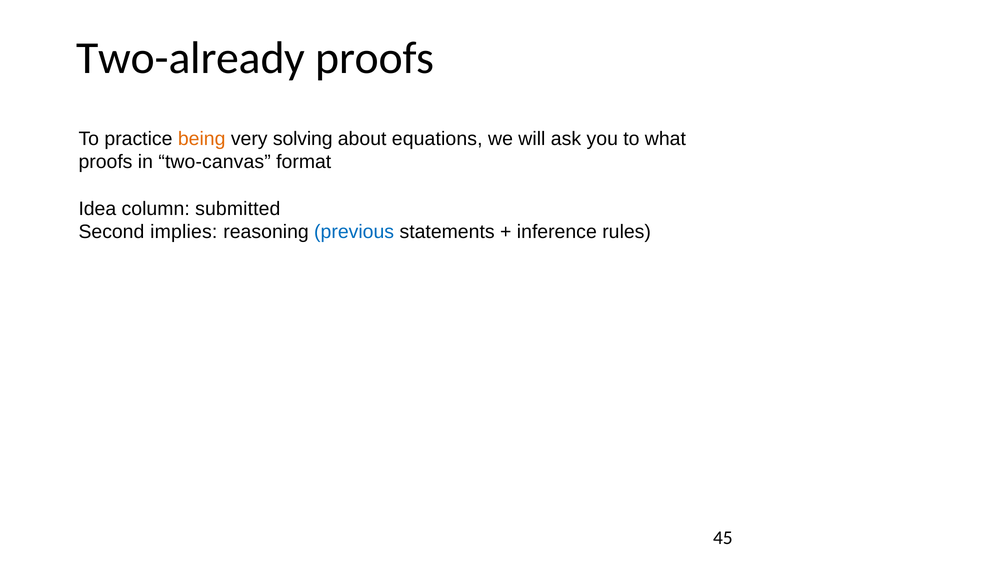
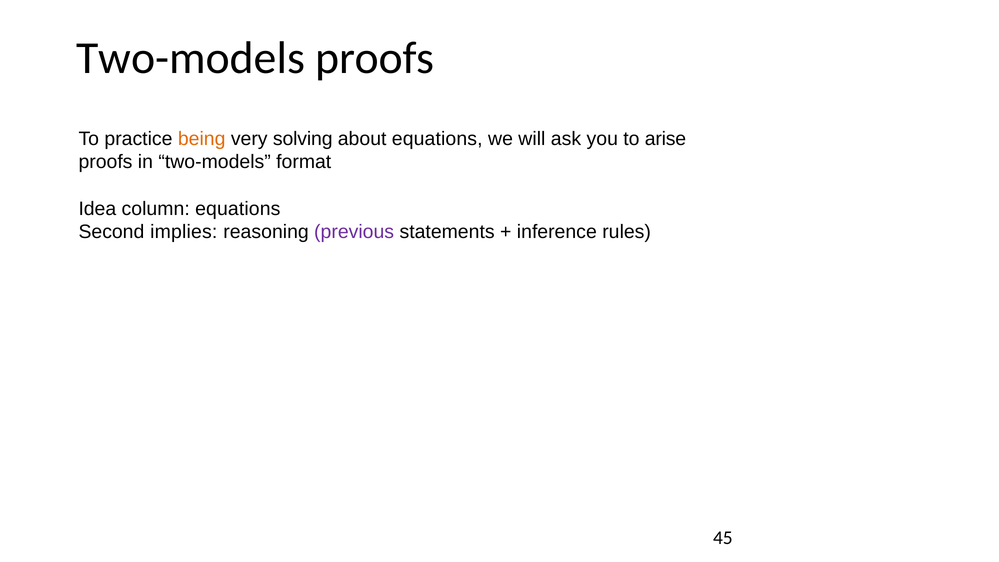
Two-already at (191, 58): Two-already -> Two-models
what: what -> arise
in two-canvas: two-canvas -> two-models
column submitted: submitted -> equations
previous colour: blue -> purple
